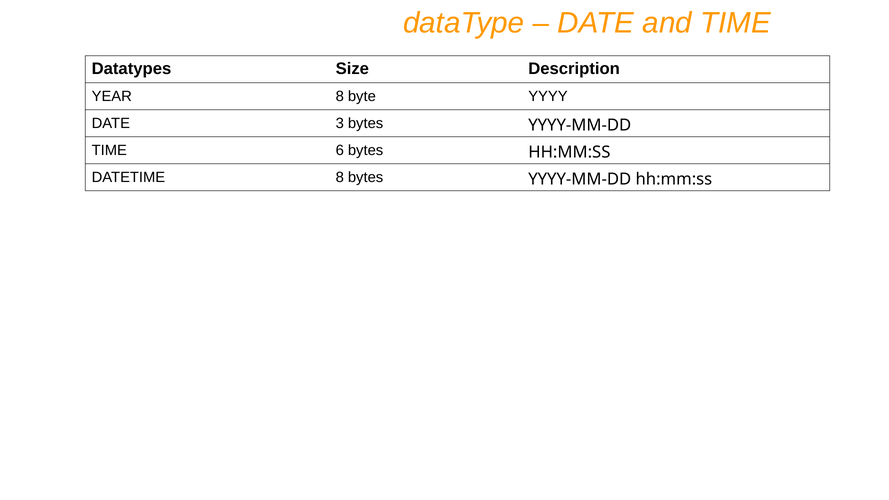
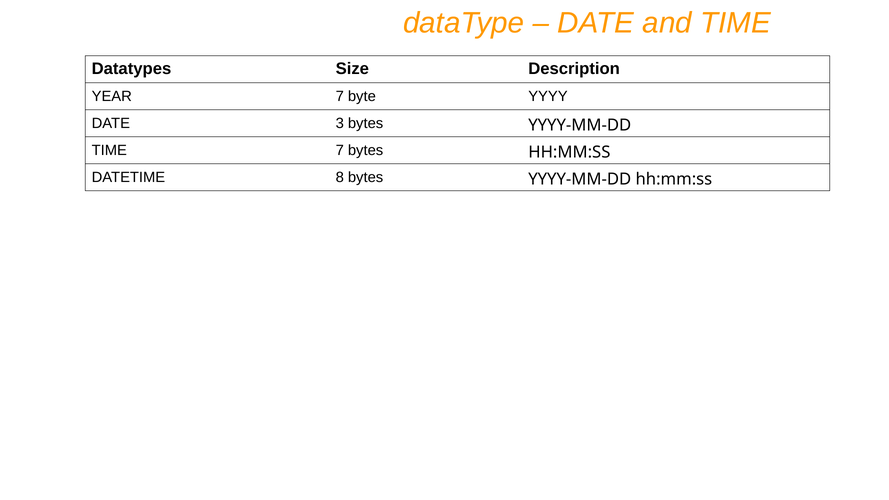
YEAR 8: 8 -> 7
TIME 6: 6 -> 7
